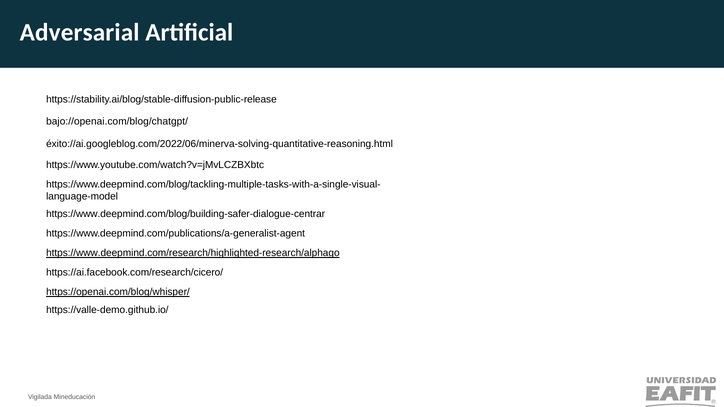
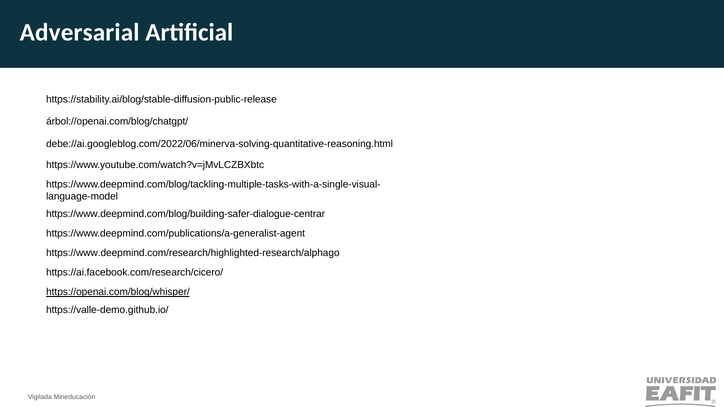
bajo://openai.com/blog/chatgpt/: bajo://openai.com/blog/chatgpt/ -> árbol://openai.com/blog/chatgpt/
éxito://ai.googleblog.com/2022/06/minerva-solving-quantitative-reasoning.html: éxito://ai.googleblog.com/2022/06/minerva-solving-quantitative-reasoning.html -> debe://ai.googleblog.com/2022/06/minerva-solving-quantitative-reasoning.html
https://www.deepmind.com/research/highlighted-research/alphago underline: present -> none
